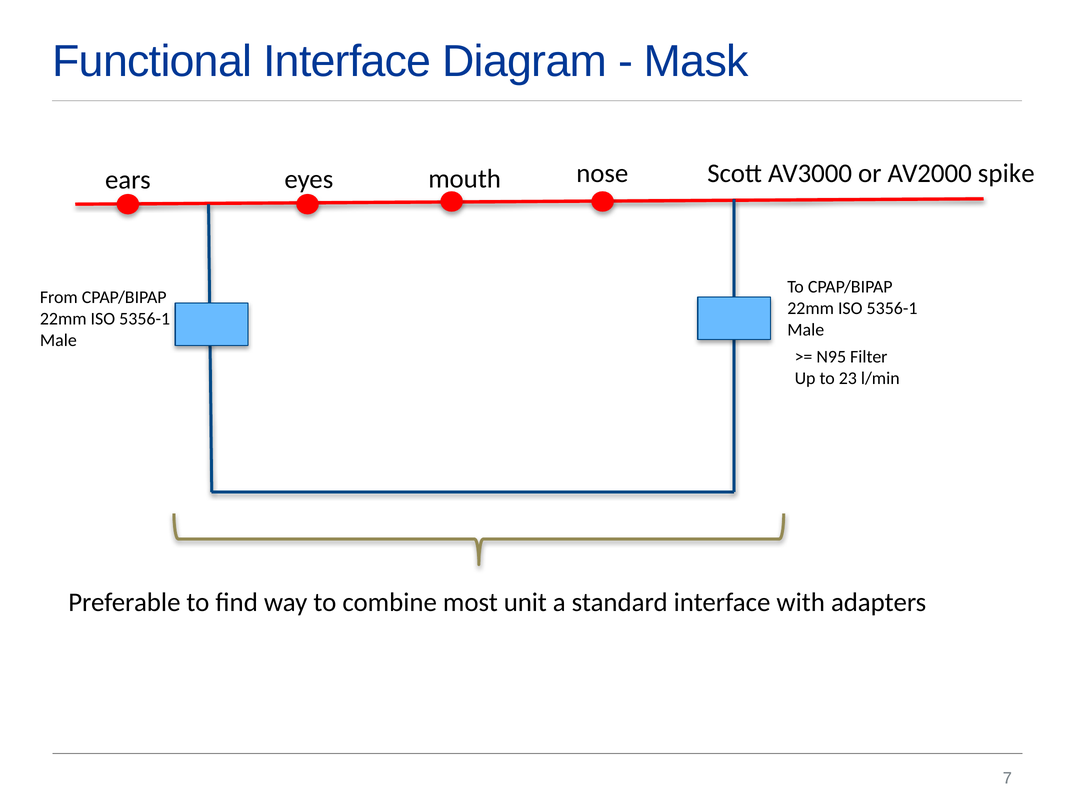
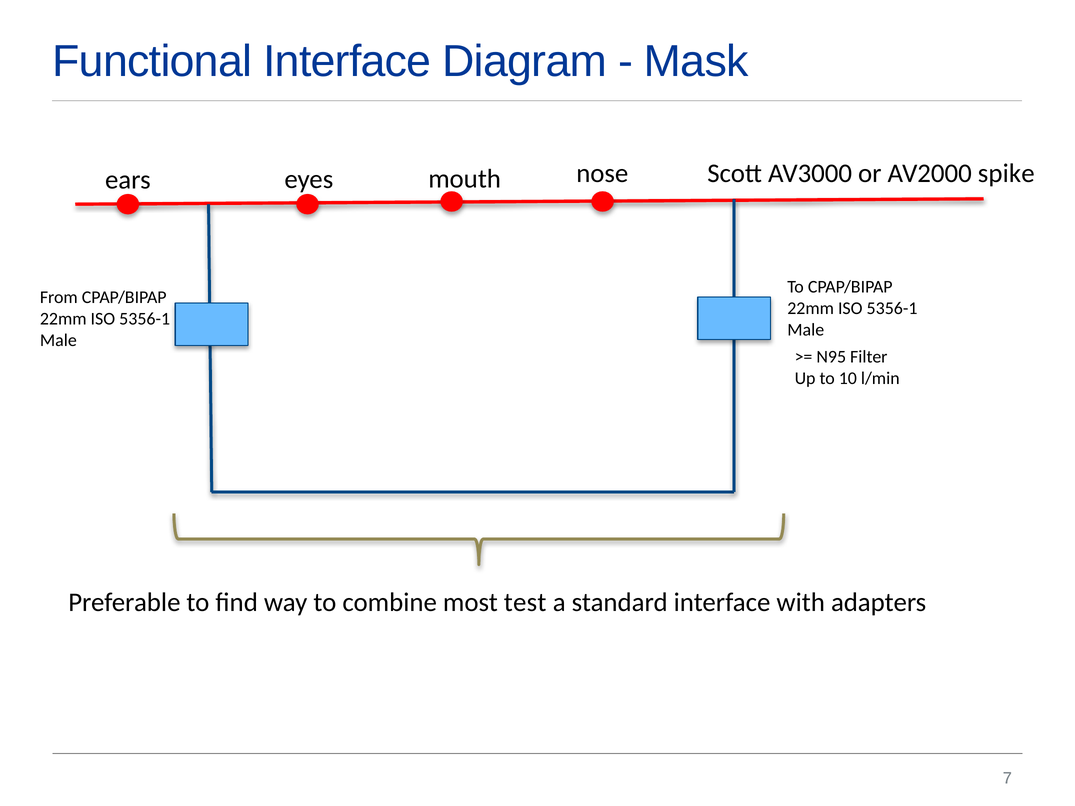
23: 23 -> 10
unit: unit -> test
